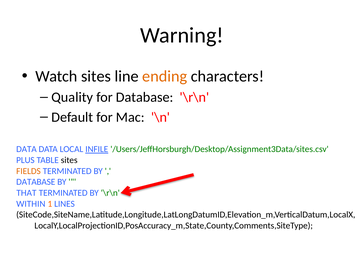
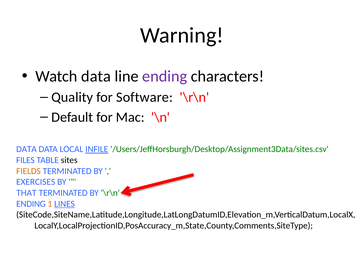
Watch sites: sites -> data
ending at (165, 76) colour: orange -> purple
for Database: Database -> Software
PLUS: PLUS -> FILES
DATABASE at (36, 182): DATABASE -> EXERCISES
WITHIN at (31, 204): WITHIN -> ENDING
LINES underline: none -> present
